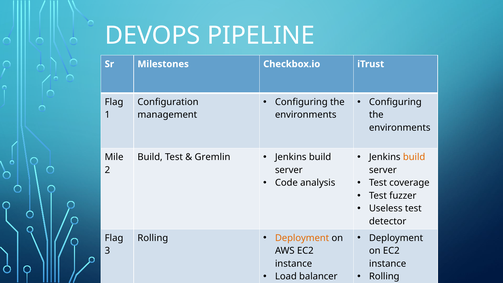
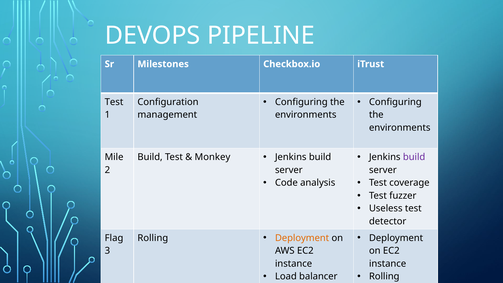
Flag at (114, 102): Flag -> Test
build at (414, 157) colour: orange -> purple
Gremlin: Gremlin -> Monkey
